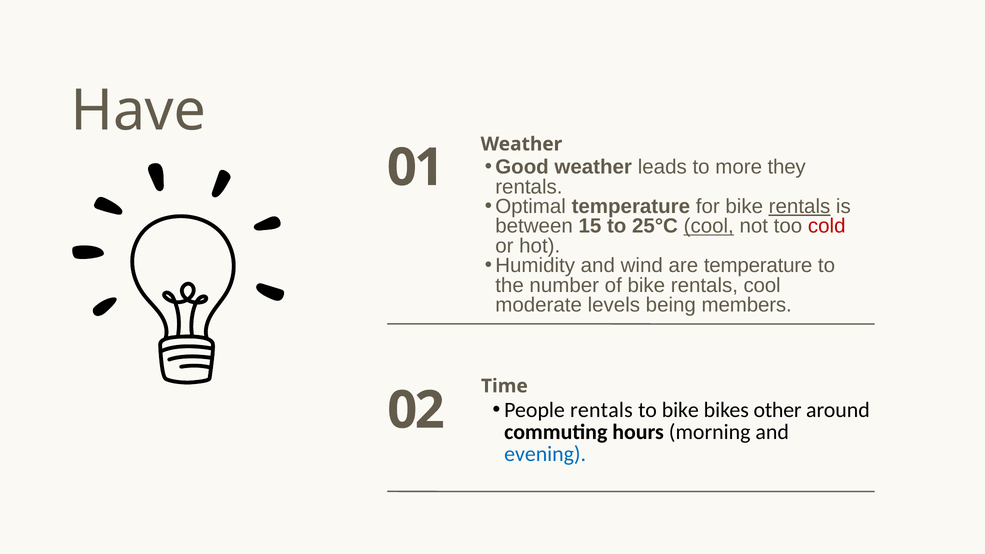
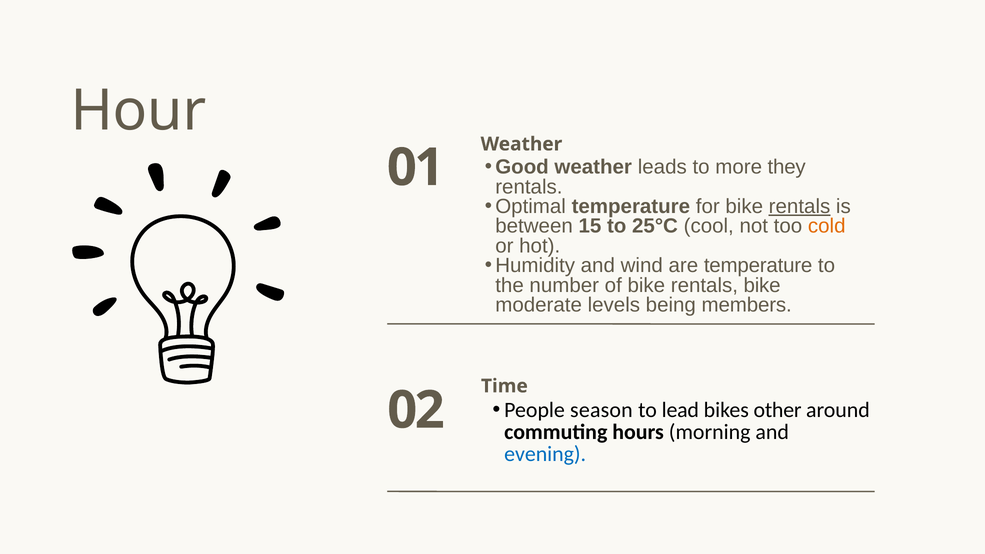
Have: Have -> Hour
cool at (709, 226) underline: present -> none
cold colour: red -> orange
rentals cool: cool -> bike
People rentals: rentals -> season
to bike: bike -> lead
